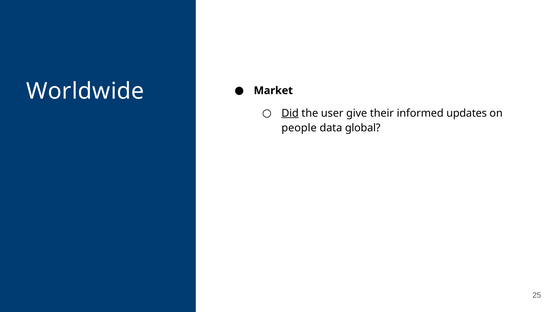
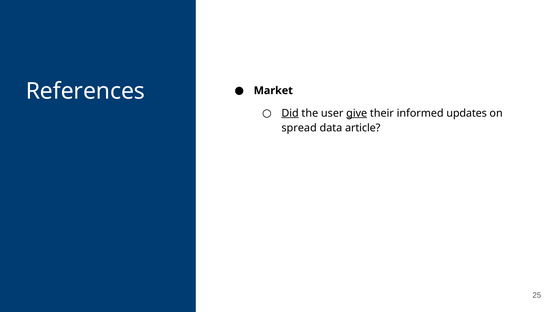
Worldwide: Worldwide -> References
give underline: none -> present
people: people -> spread
global: global -> article
